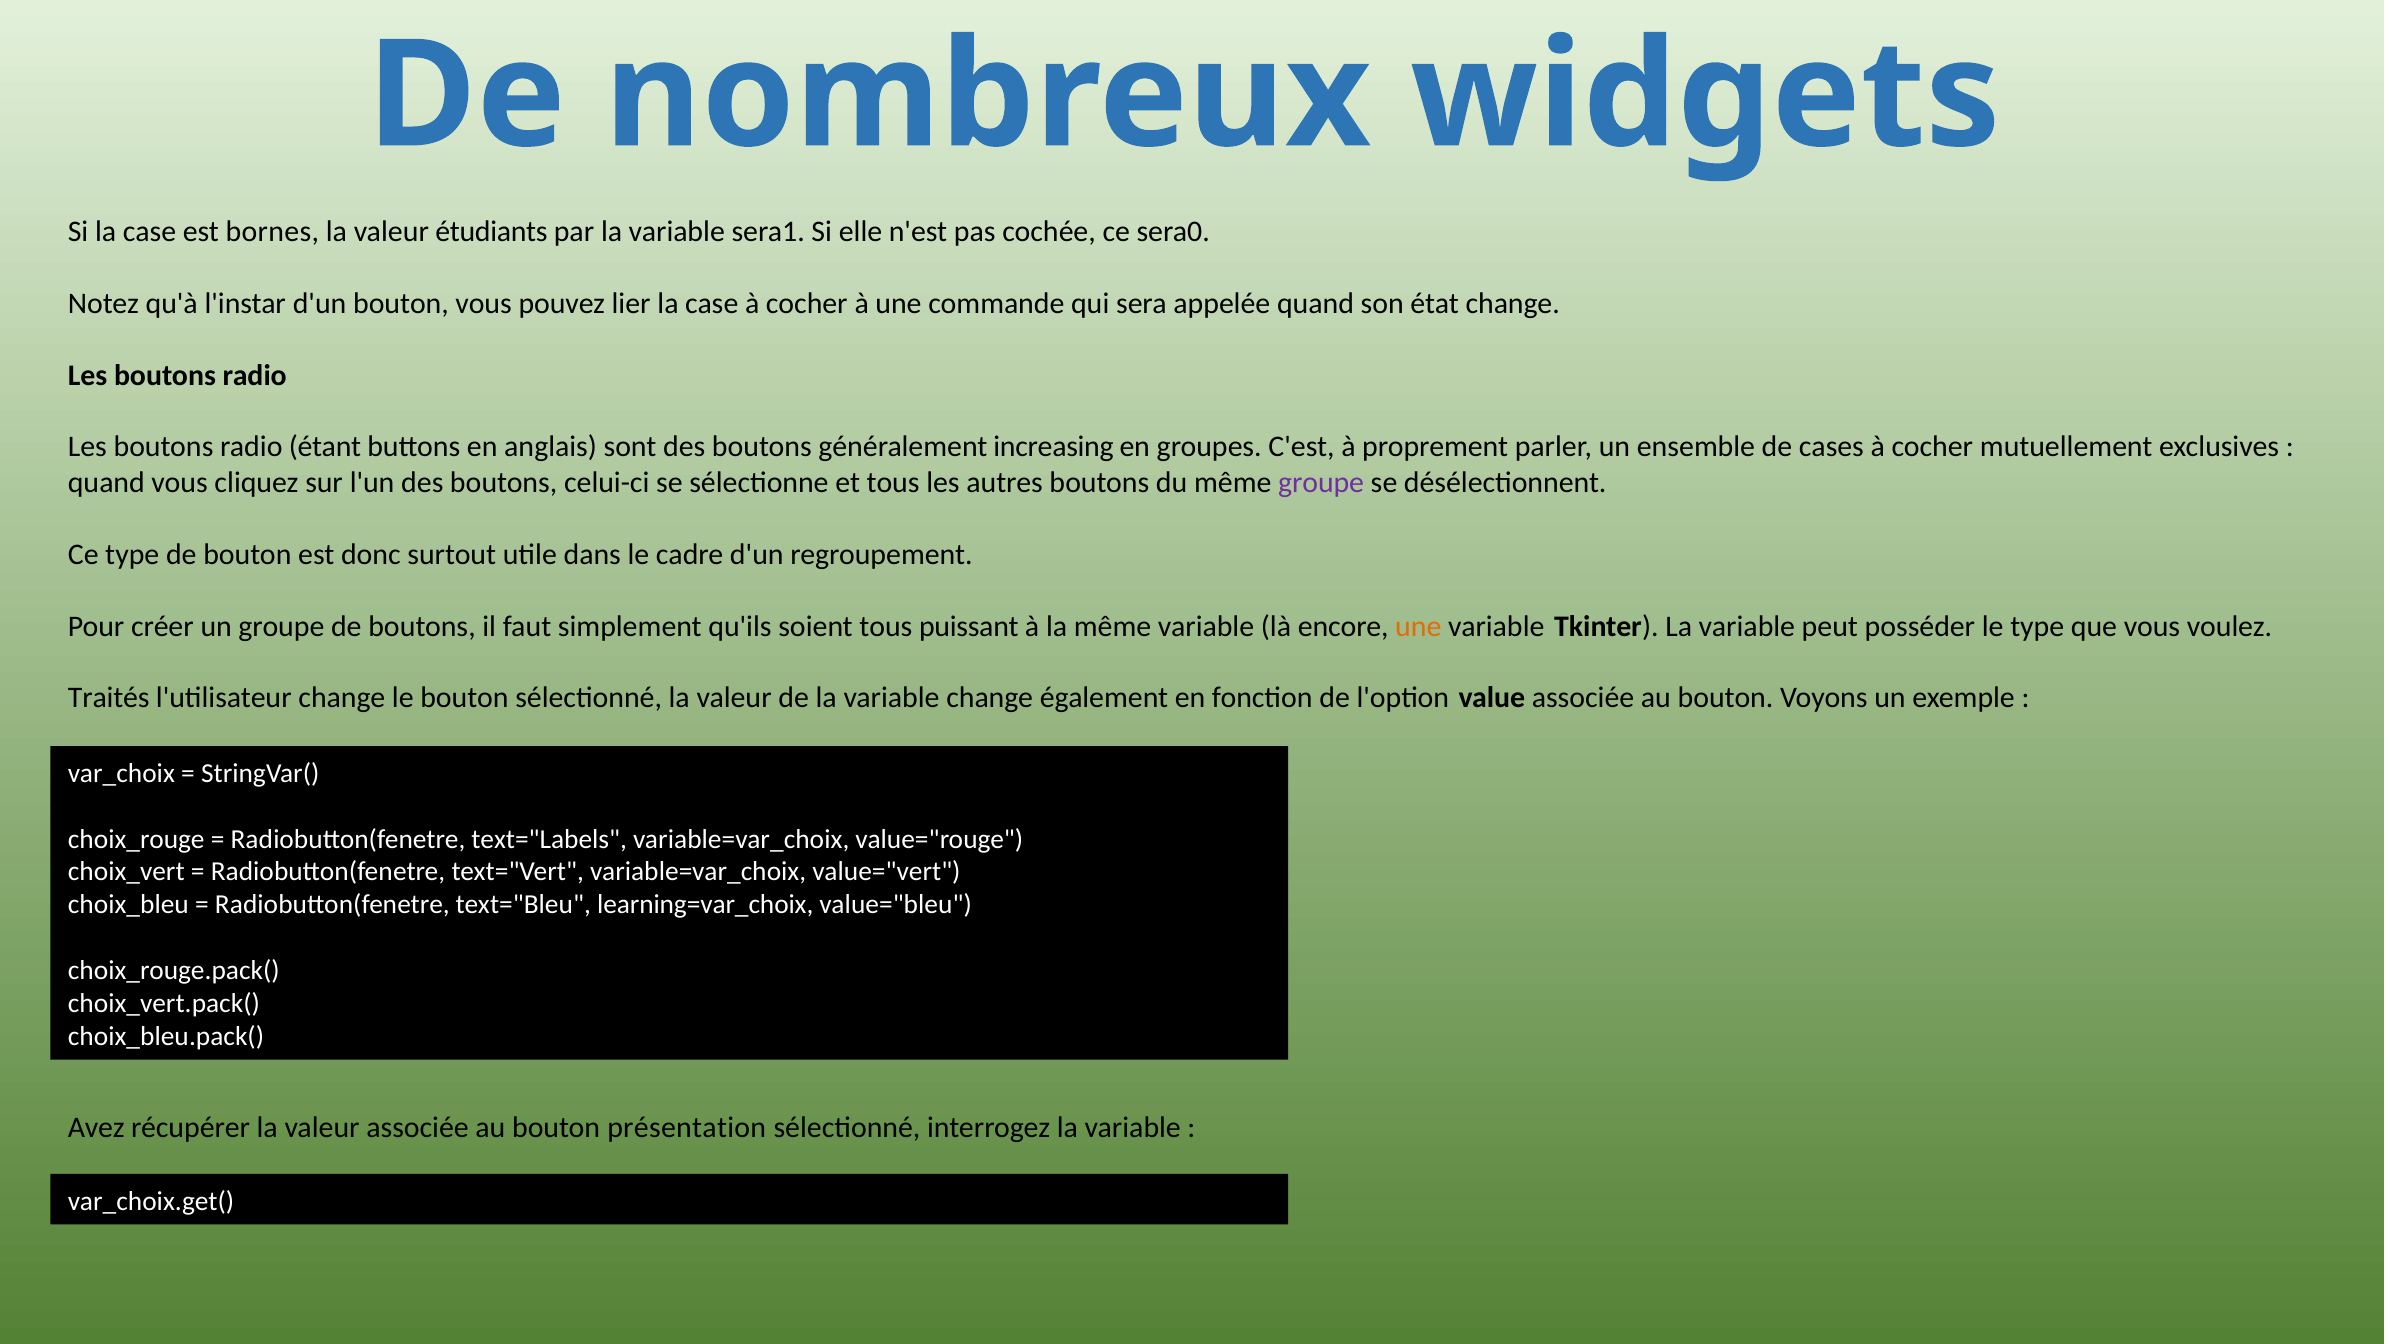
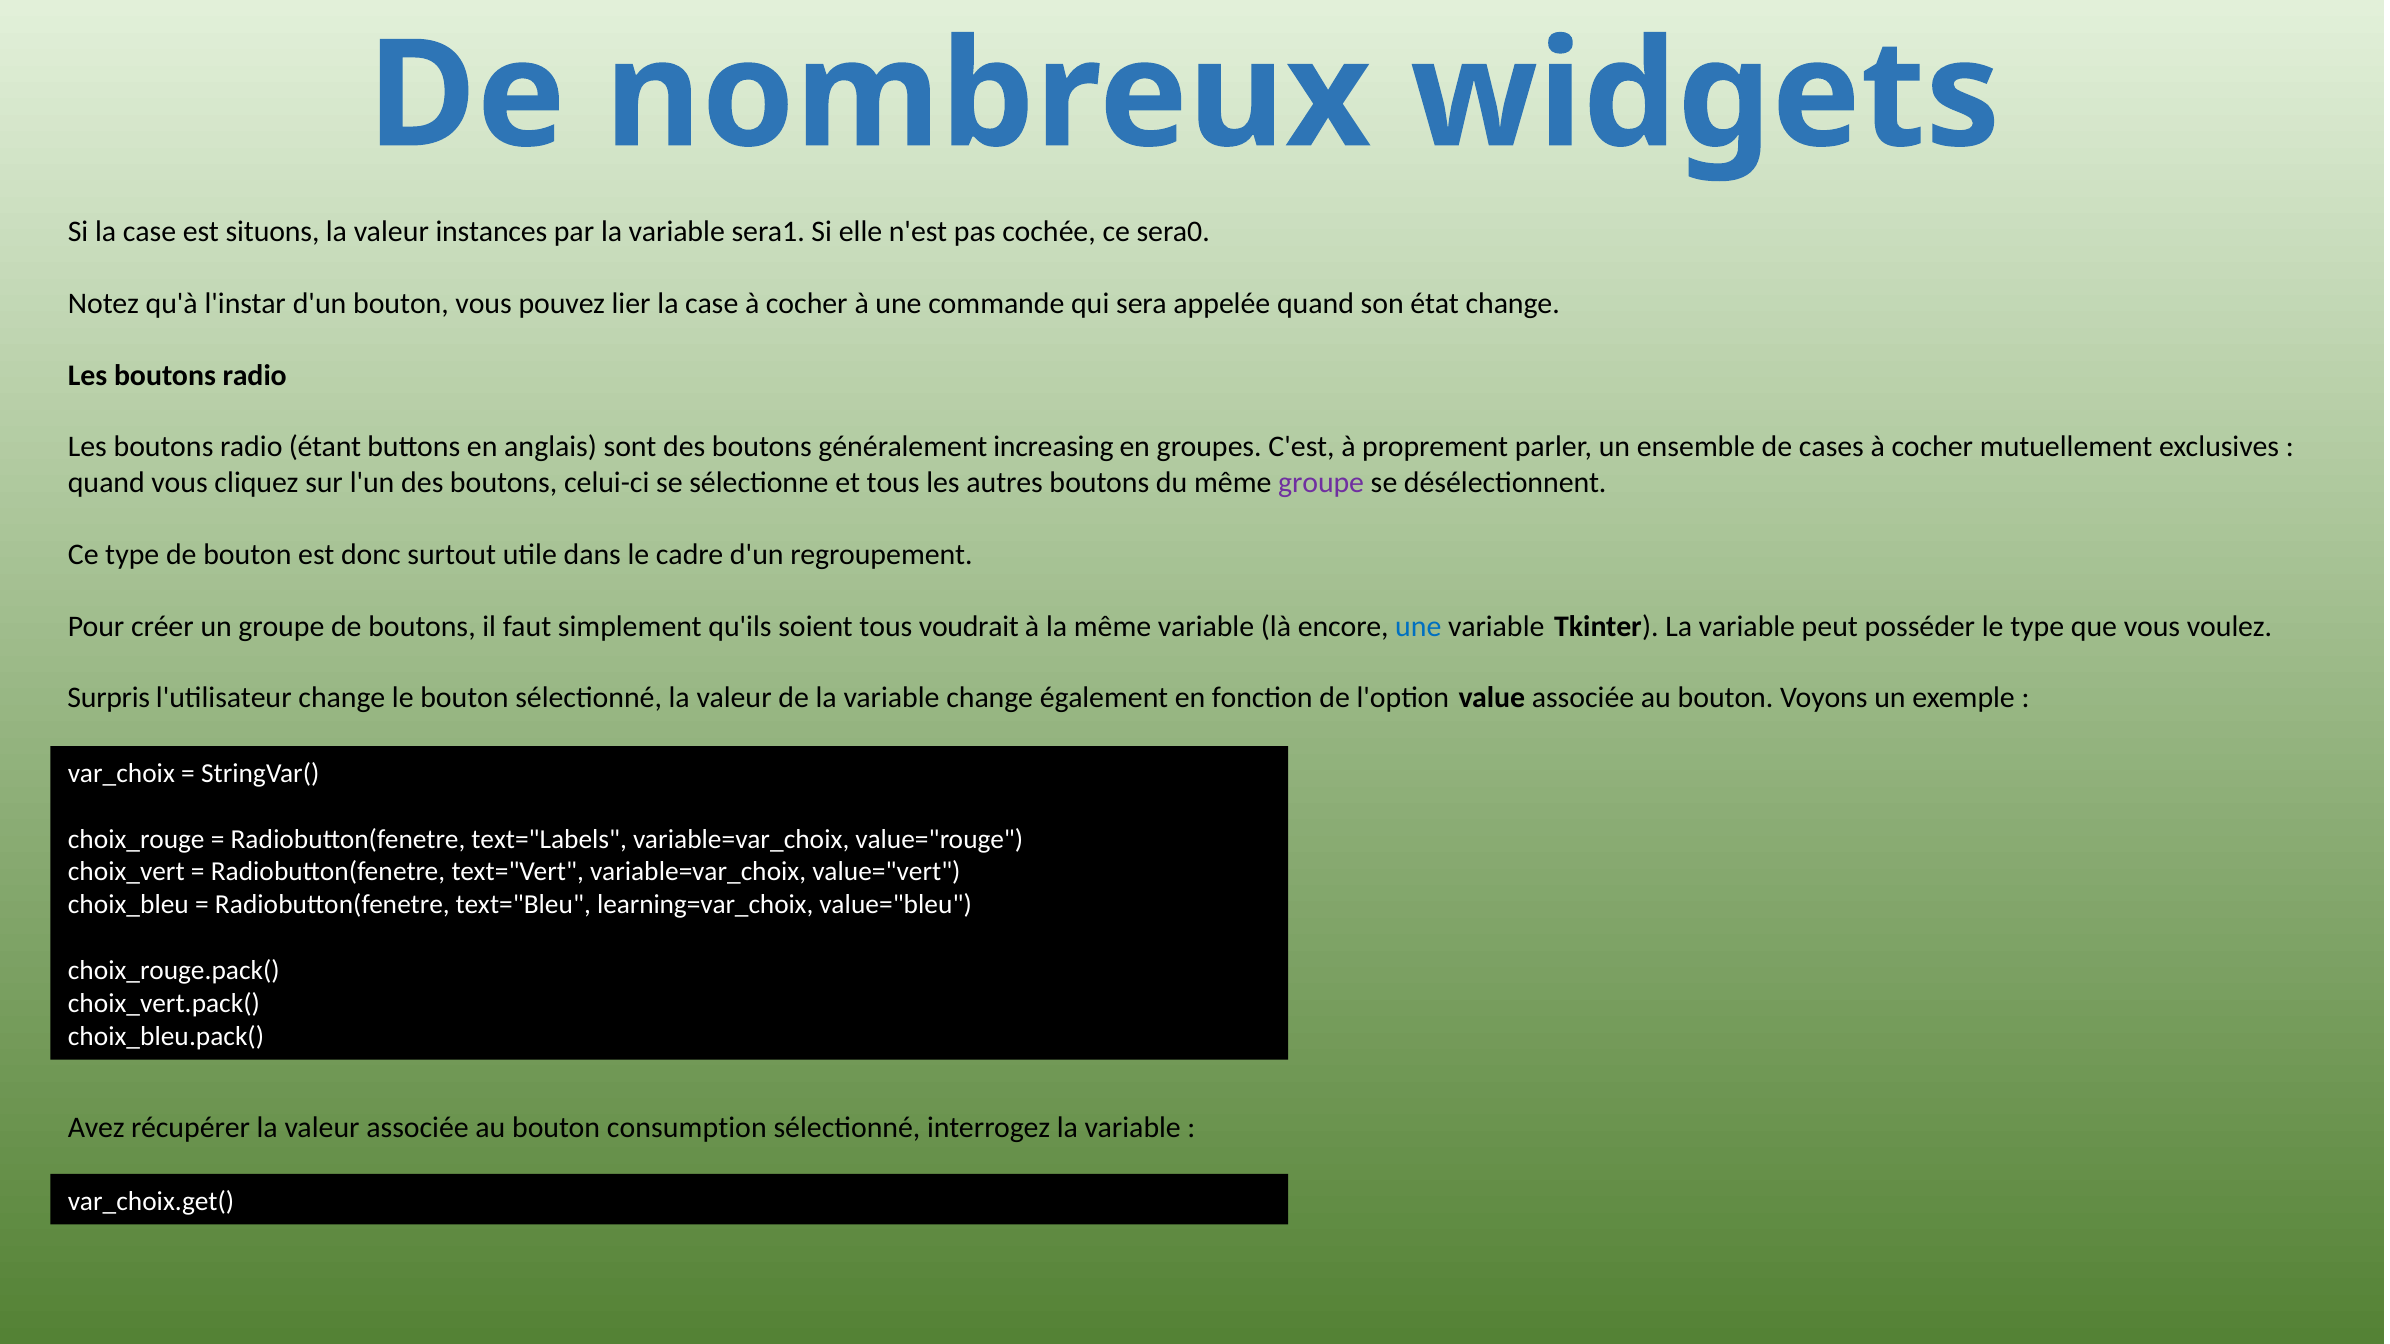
bornes: bornes -> situons
étudiants: étudiants -> instances
puissant: puissant -> voudrait
une at (1418, 626) colour: orange -> blue
Traités: Traités -> Surpris
présentation: présentation -> consumption
